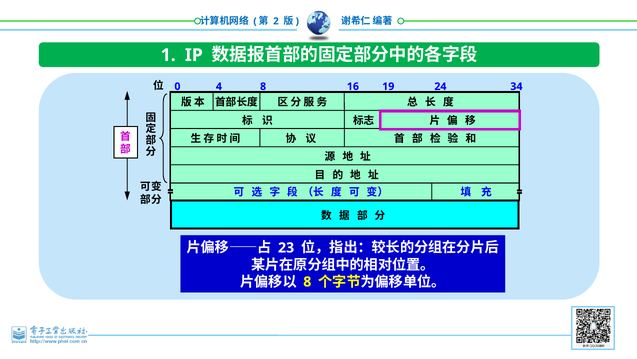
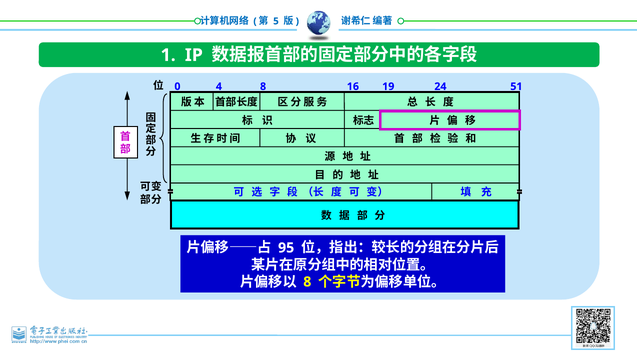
2: 2 -> 5
34: 34 -> 51
23: 23 -> 95
